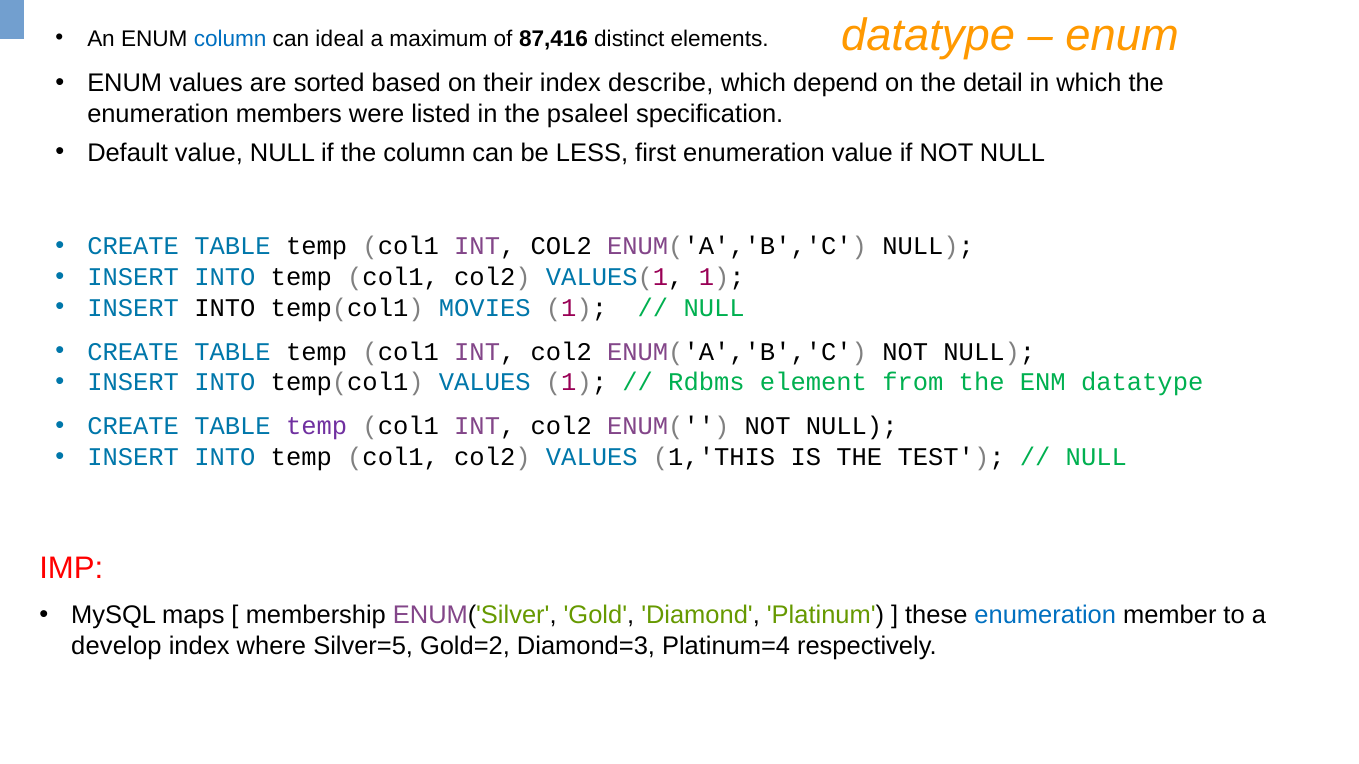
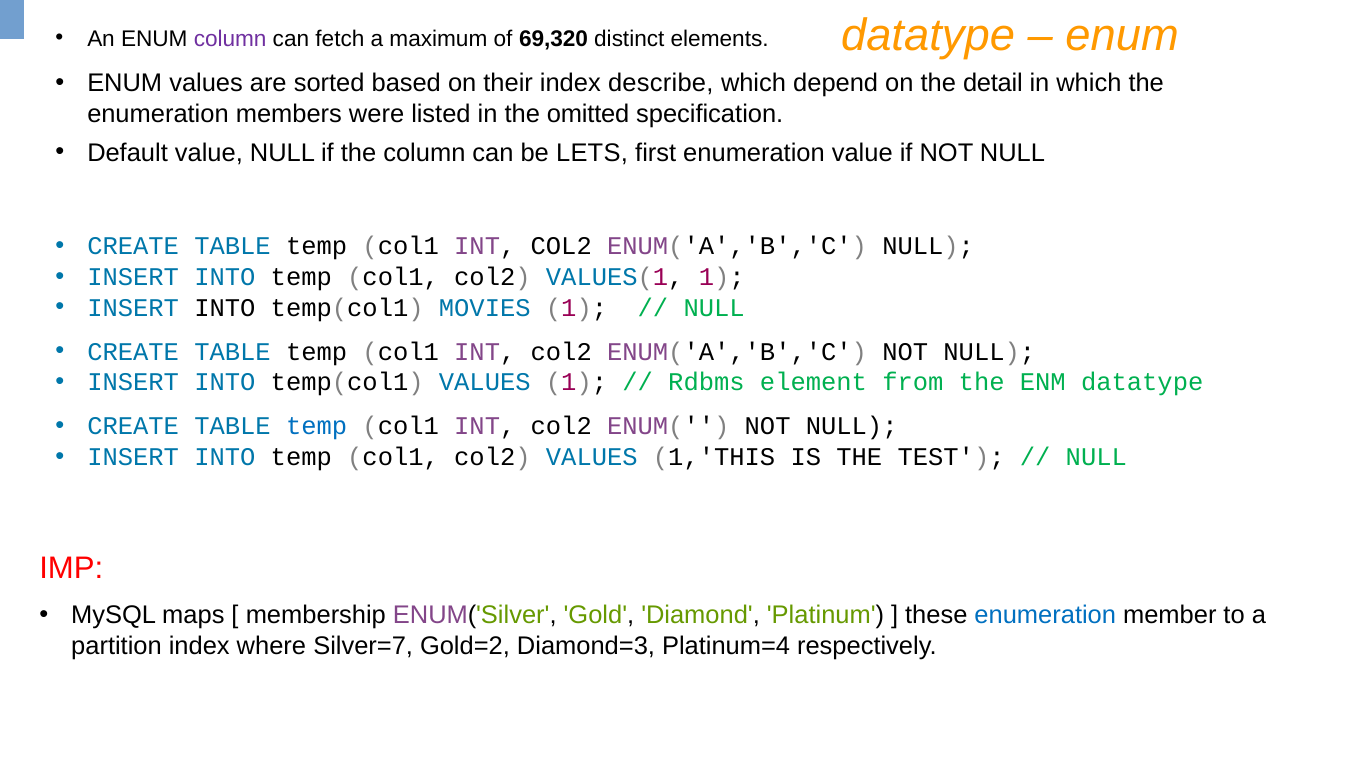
column at (230, 39) colour: blue -> purple
ideal: ideal -> fetch
87,416: 87,416 -> 69,320
psaleel: psaleel -> omitted
LESS: LESS -> LETS
temp at (317, 427) colour: purple -> blue
develop: develop -> partition
Silver=5: Silver=5 -> Silver=7
